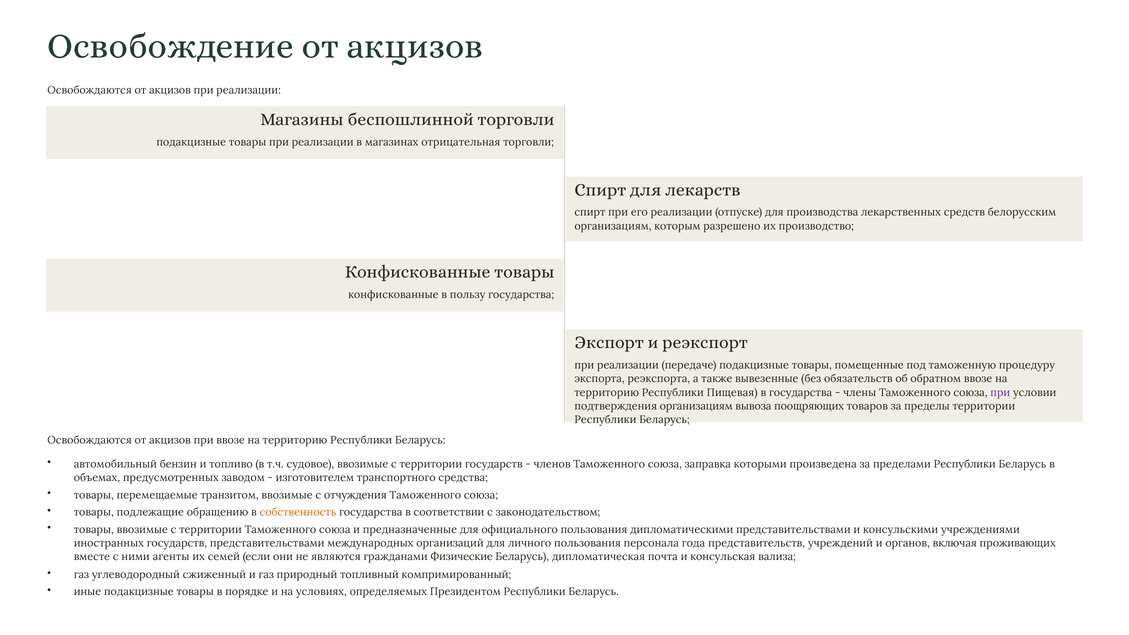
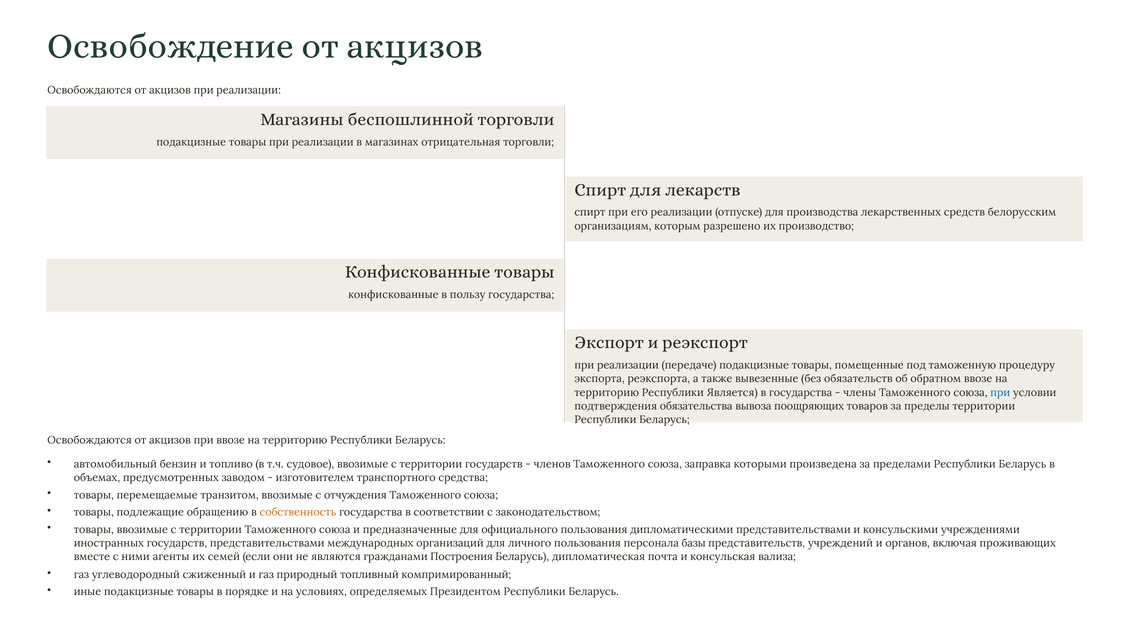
Пищевая: Пищевая -> Является
при at (1000, 393) colour: purple -> blue
подтверждения организациям: организациям -> обязательства
года: года -> базы
Физические: Физические -> Построения
